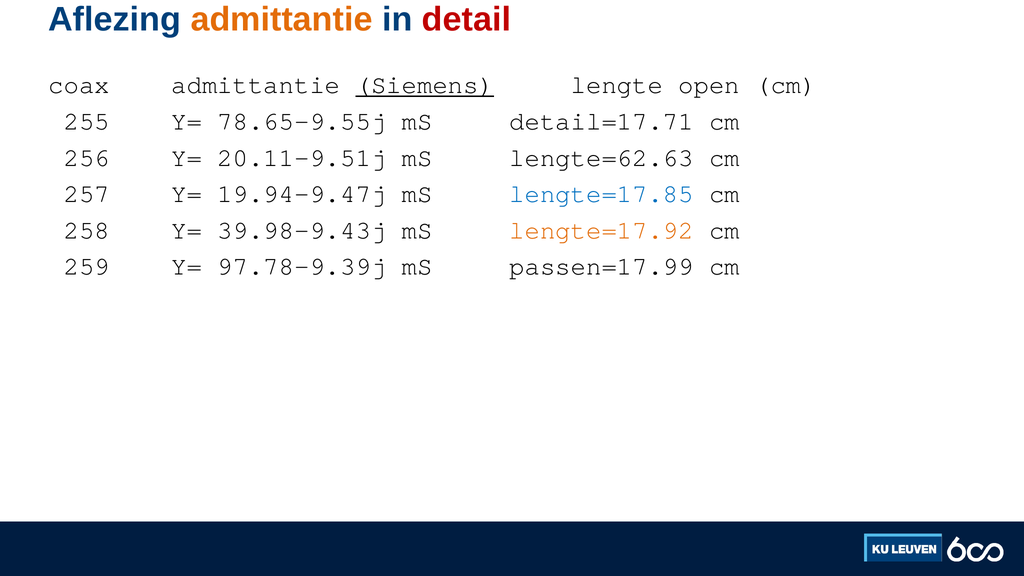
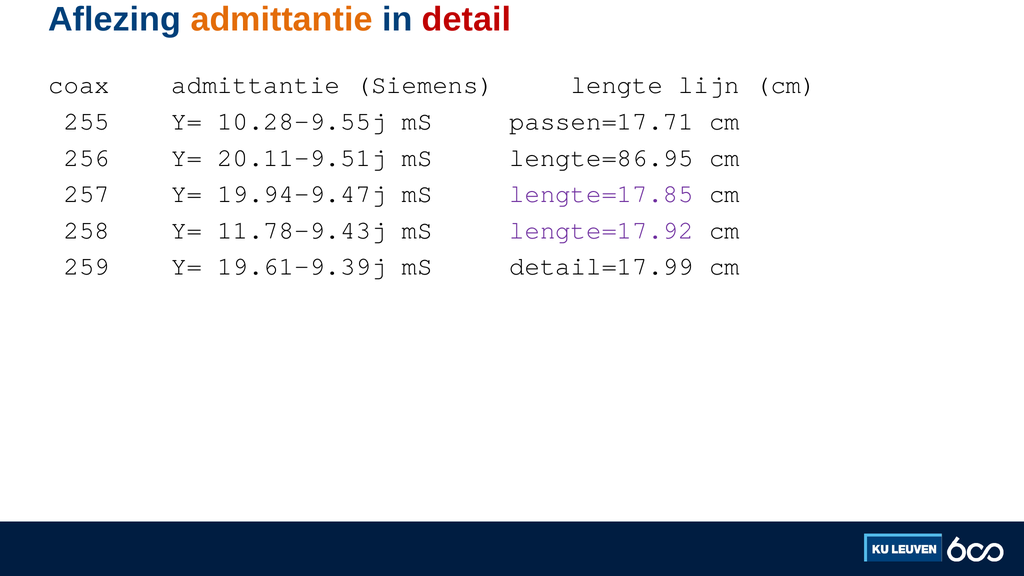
Siemens underline: present -> none
open: open -> lijn
78.65-9.55j: 78.65-9.55j -> 10.28-9.55j
detail=17.71: detail=17.71 -> passen=17.71
lengte=62.63: lengte=62.63 -> lengte=86.95
lengte=17.85 colour: blue -> purple
39.98-9.43j: 39.98-9.43j -> 11.78-9.43j
lengte=17.92 colour: orange -> purple
97.78-9.39j: 97.78-9.39j -> 19.61-9.39j
passen=17.99: passen=17.99 -> detail=17.99
